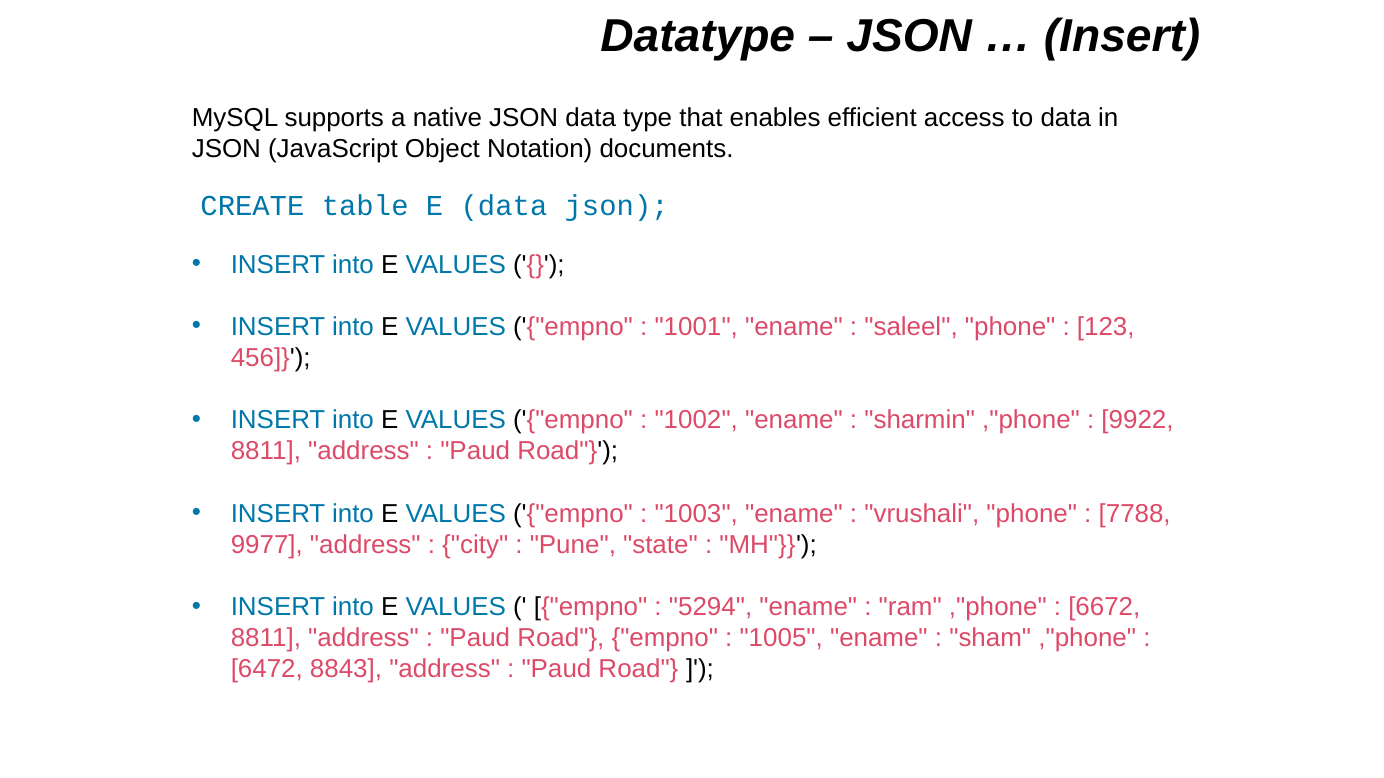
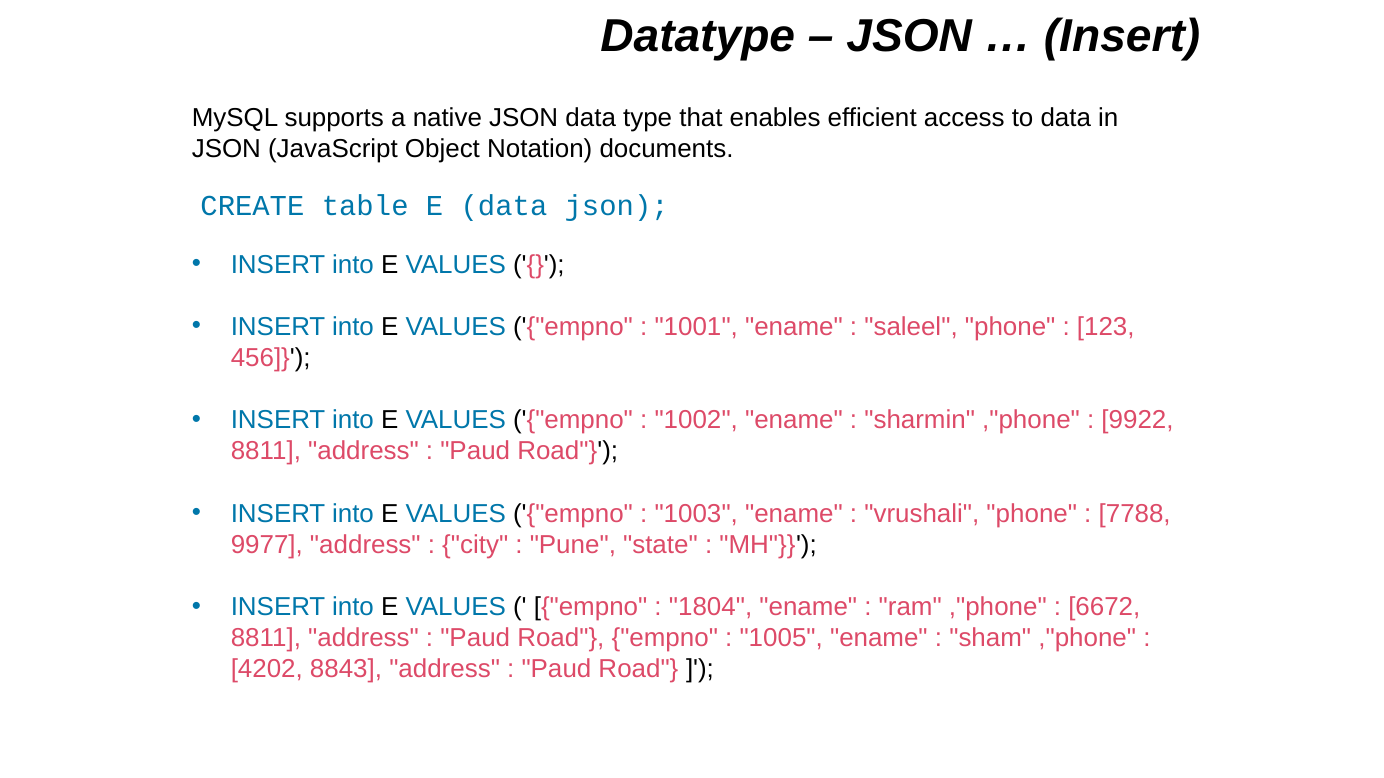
5294: 5294 -> 1804
6472: 6472 -> 4202
